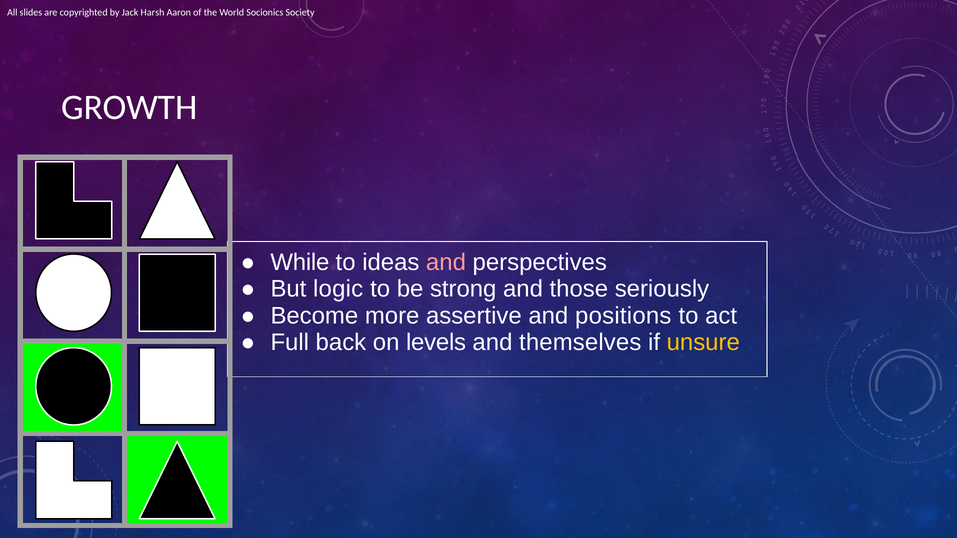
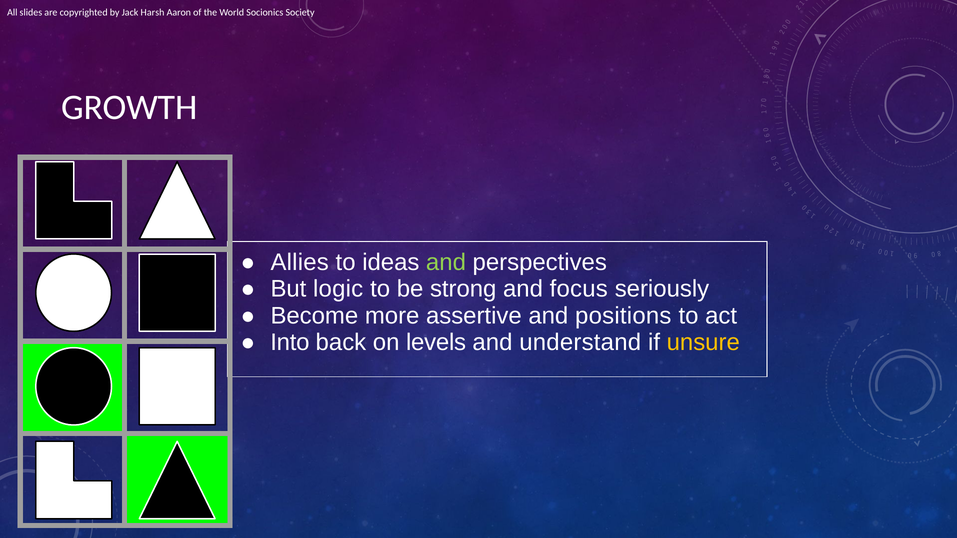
While: While -> Allies
and at (446, 262) colour: pink -> light green
those: those -> focus
Full: Full -> Into
themselves: themselves -> understand
